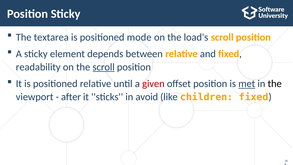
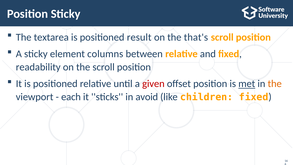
mode: mode -> result
load's: load's -> that's
depends: depends -> columns
scroll at (104, 67) underline: present -> none
the at (275, 84) colour: black -> orange
after: after -> each
